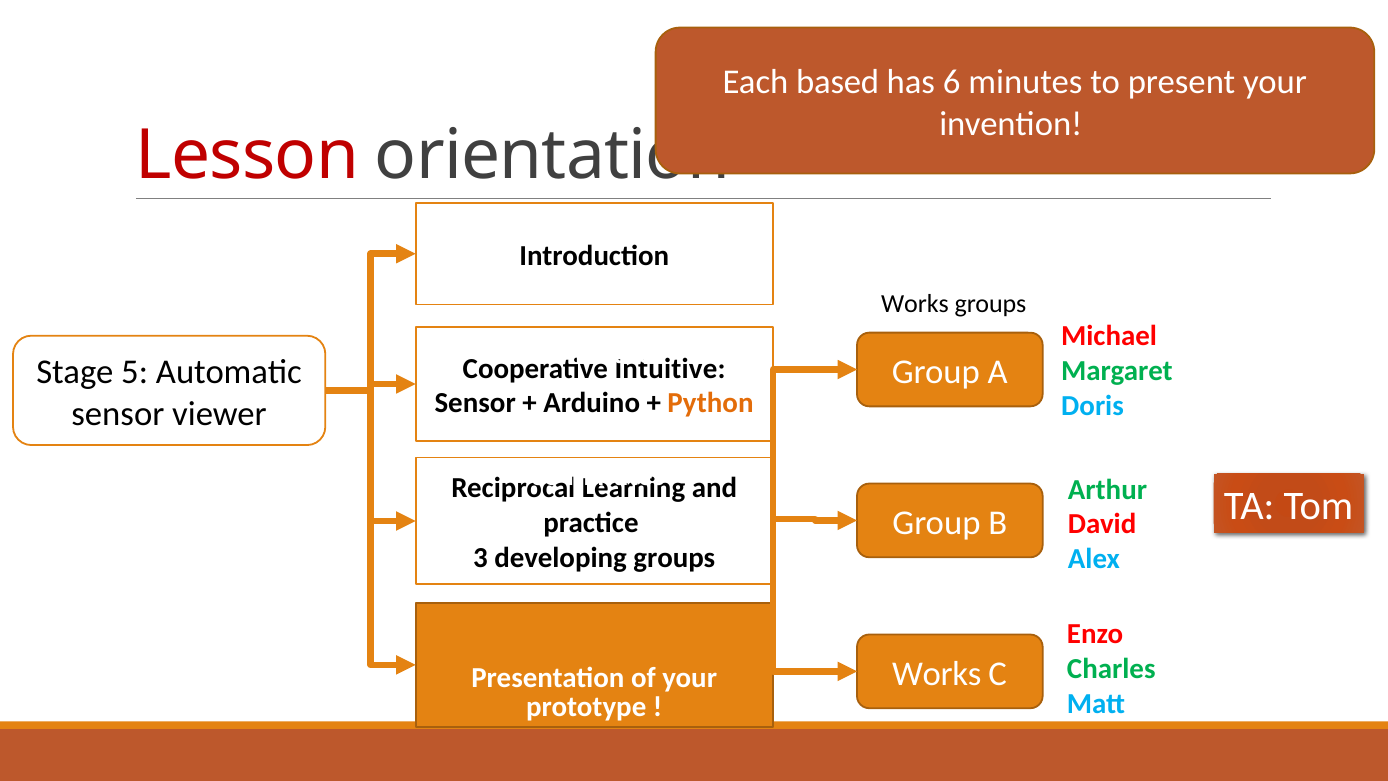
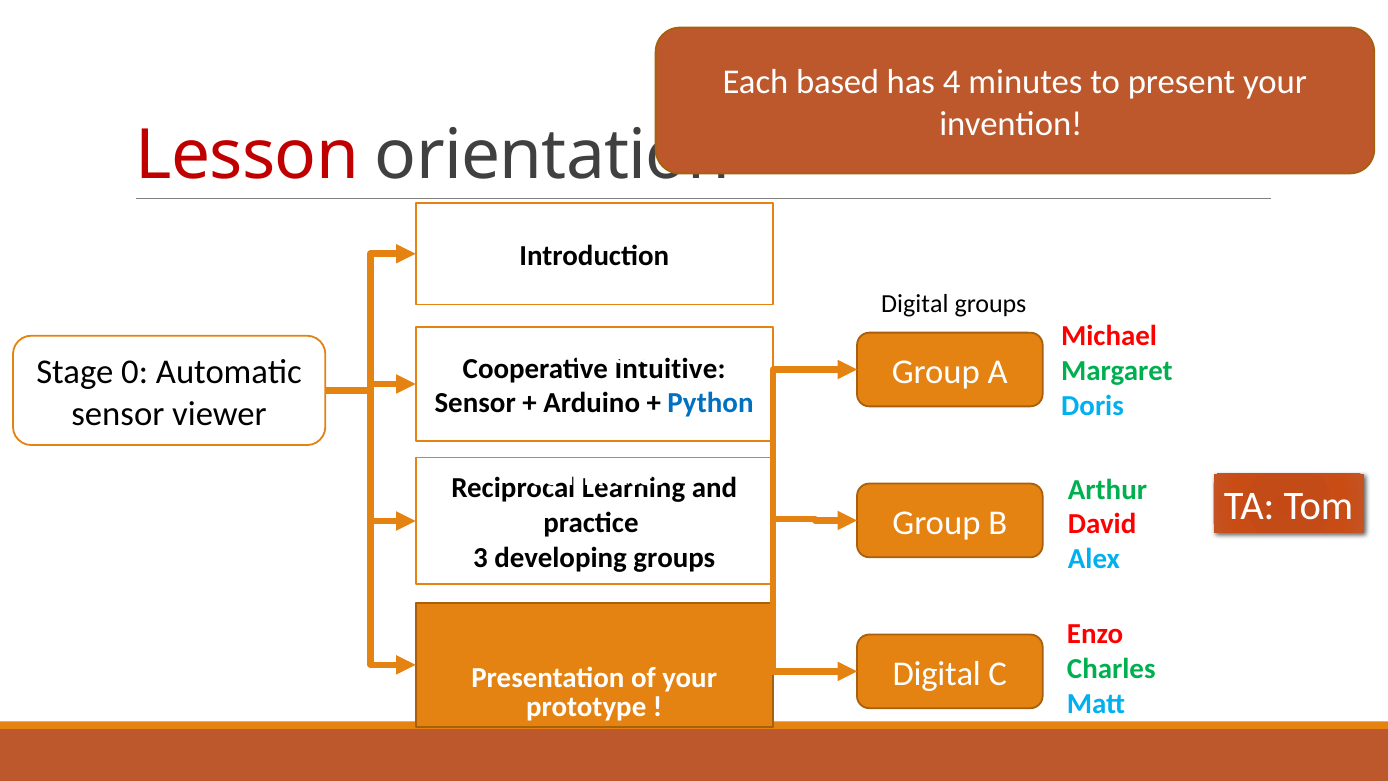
6: 6 -> 4
Works at (915, 304): Works -> Digital
5: 5 -> 0
Python colour: orange -> blue
Works at (937, 674): Works -> Digital
